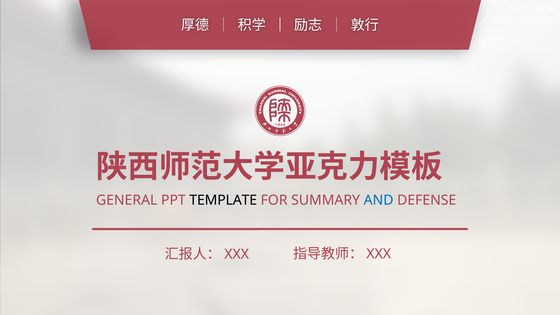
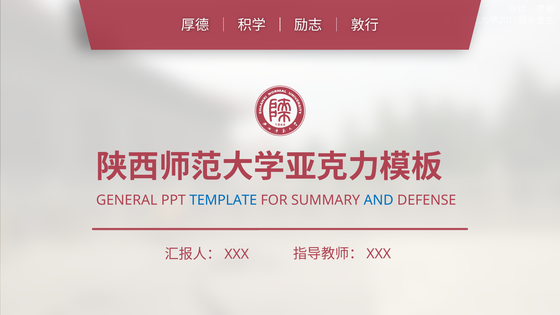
TEMPLATE colour: black -> blue
